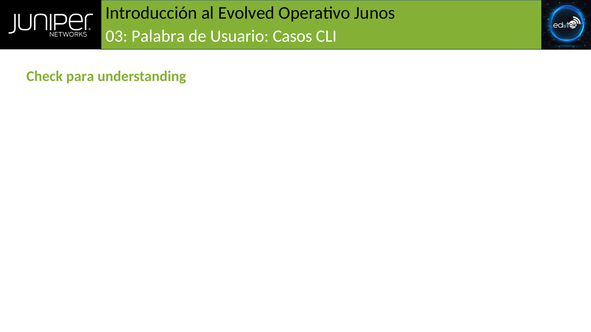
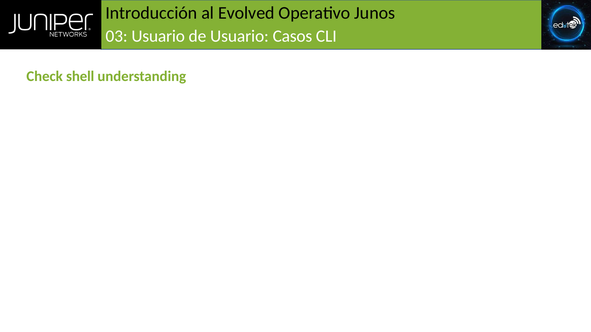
03 Palabra: Palabra -> Usuario
para: para -> shell
